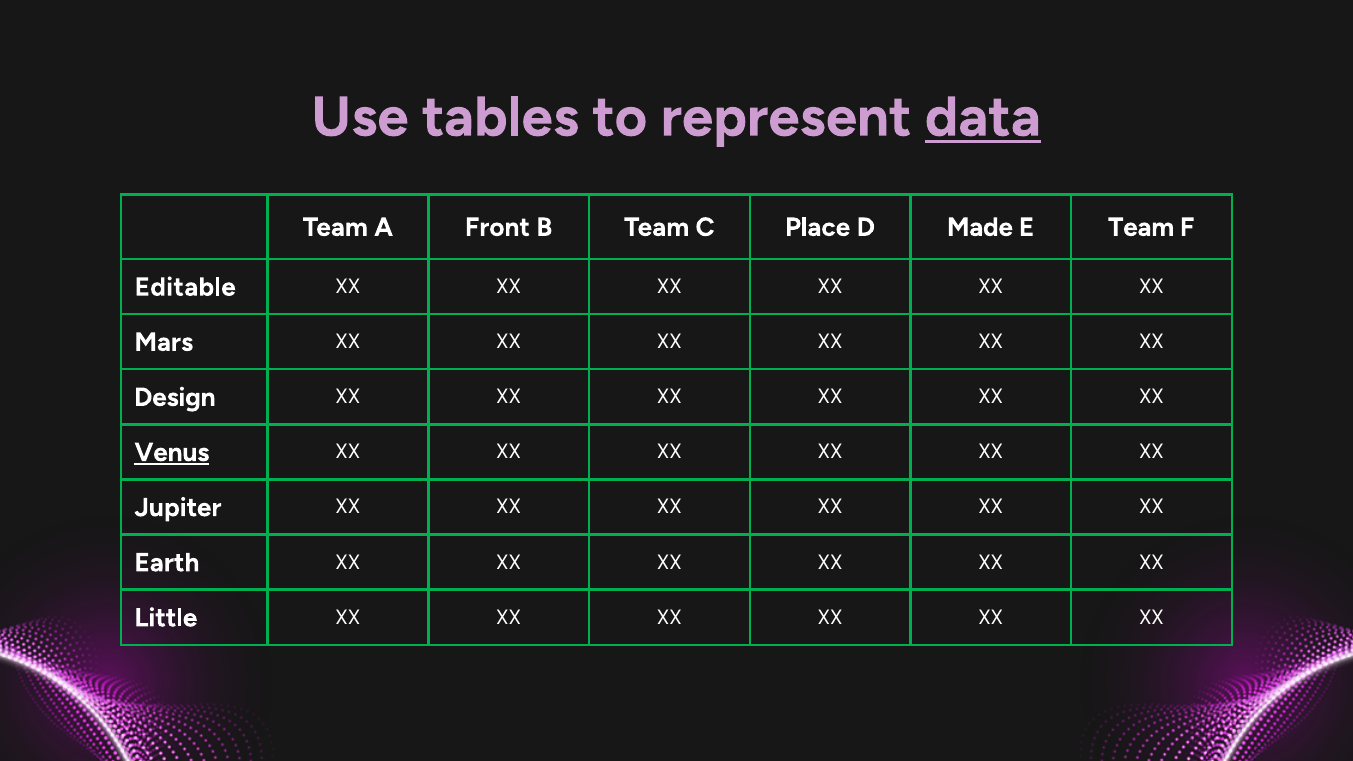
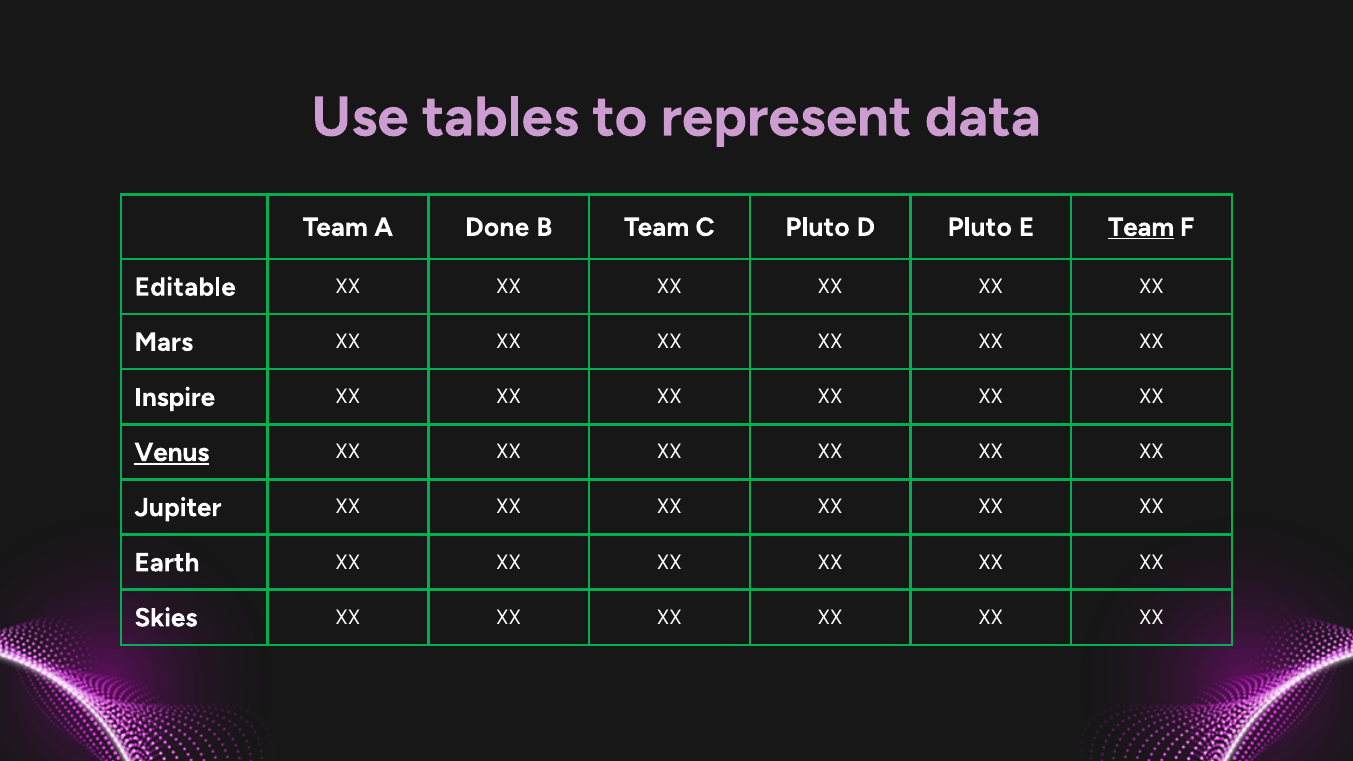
data underline: present -> none
Front: Front -> Done
C Place: Place -> Pluto
D Made: Made -> Pluto
Team at (1141, 227) underline: none -> present
Design: Design -> Inspire
Little: Little -> Skies
